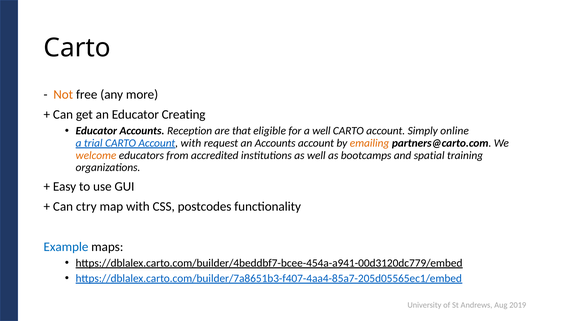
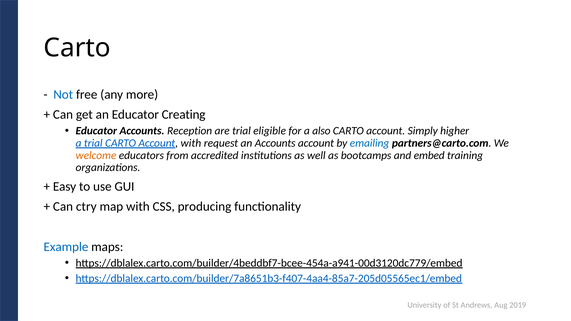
Not colour: orange -> blue
are that: that -> trial
a well: well -> also
online: online -> higher
emailing colour: orange -> blue
spatial: spatial -> embed
postcodes: postcodes -> producing
